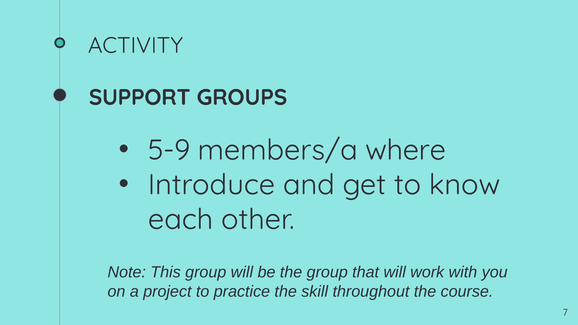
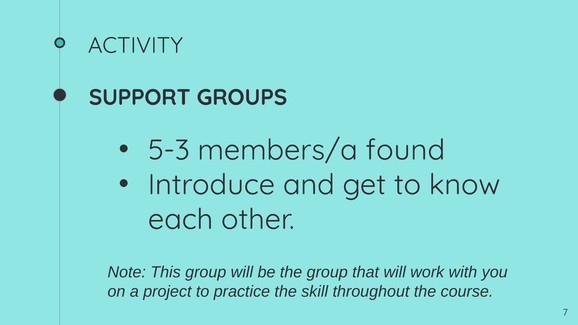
5-9: 5-9 -> 5-3
where: where -> found
